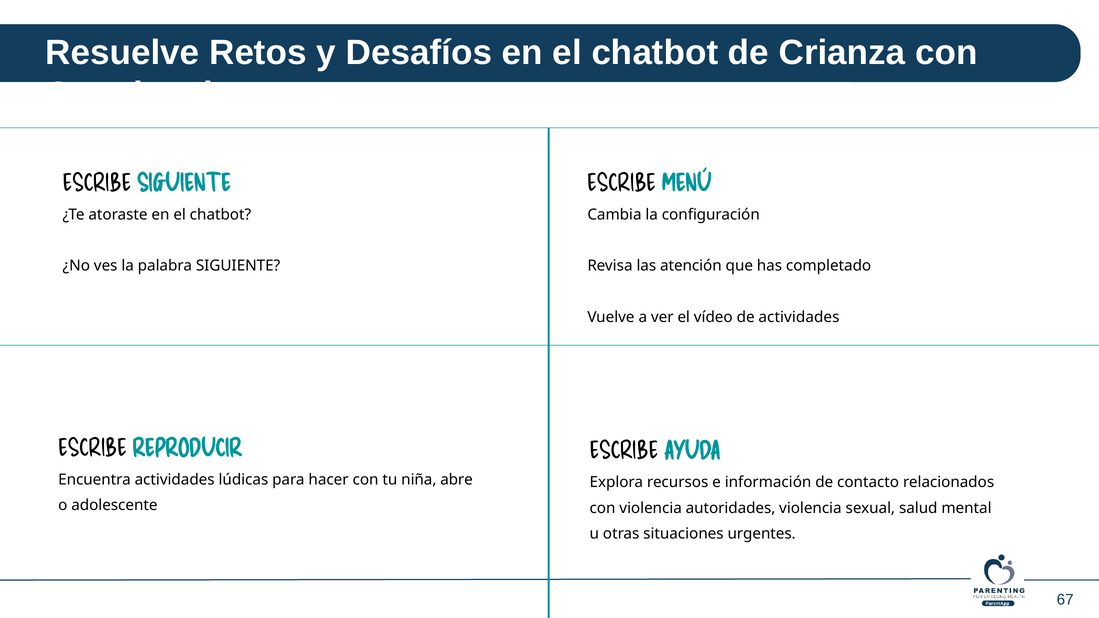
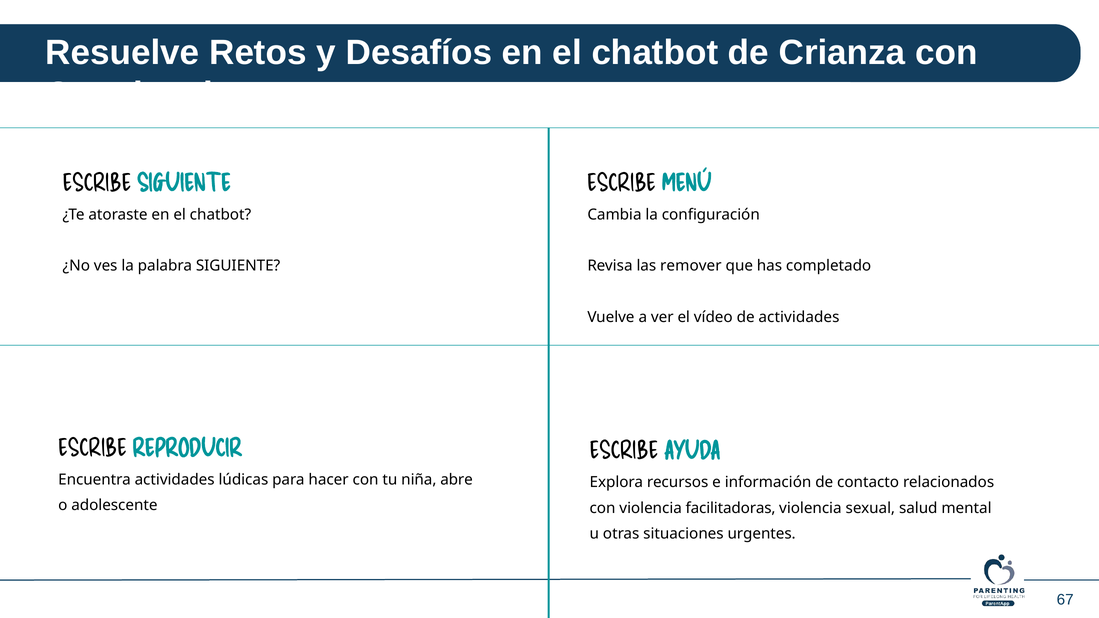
atención: atención -> remover
autoridades: autoridades -> facilitadoras
